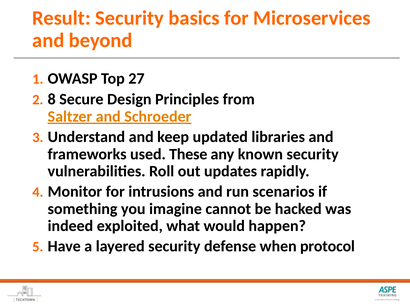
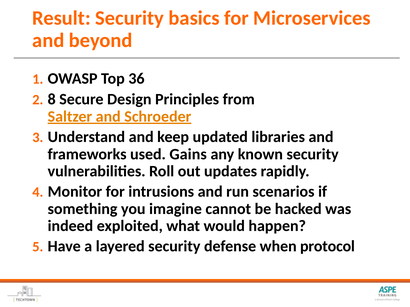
27: 27 -> 36
These: These -> Gains
